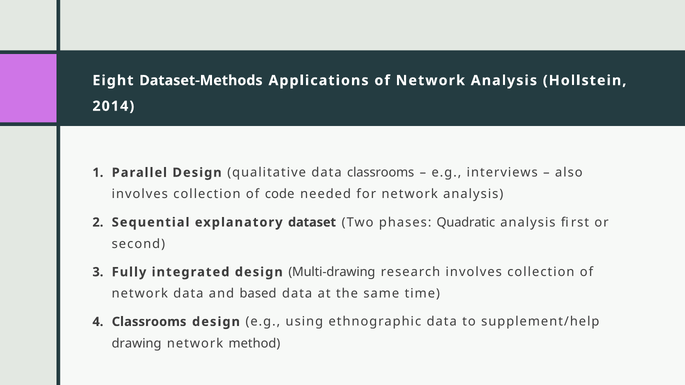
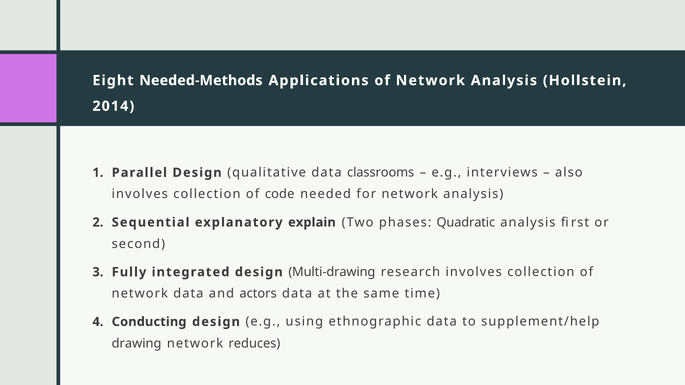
Dataset-Methods: Dataset-Methods -> Needed-Methods
dataset: dataset -> explain
based: based -> actors
Classrooms at (149, 322): Classrooms -> Conducting
method: method -> reduces
